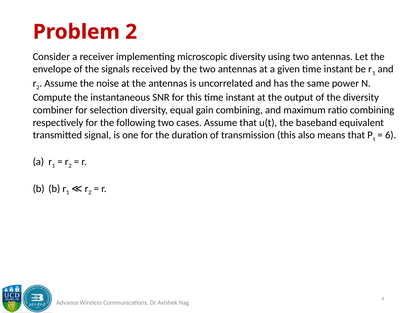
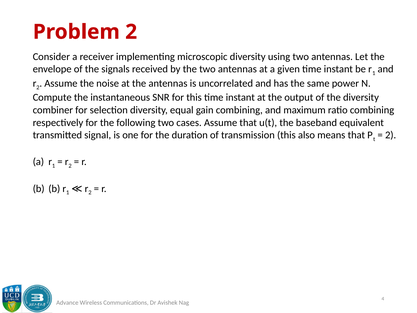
6 at (391, 135): 6 -> 2
